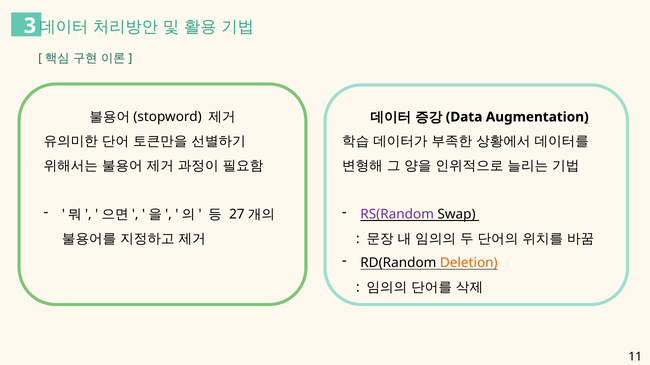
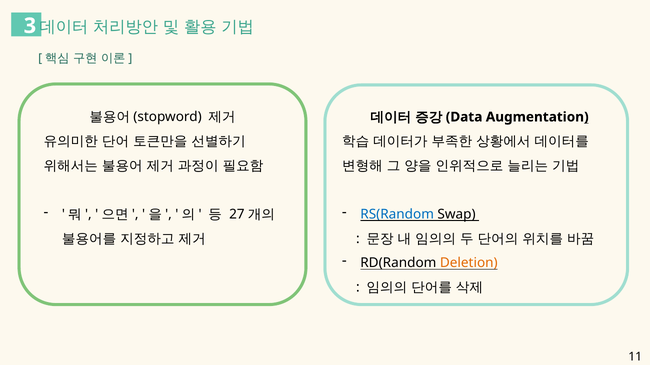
RS(Random colour: purple -> blue
